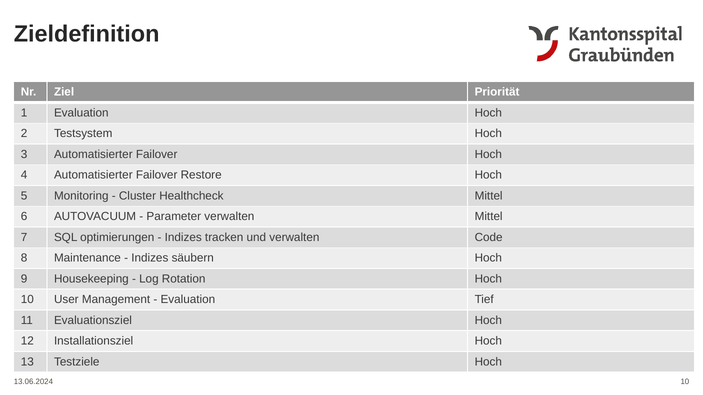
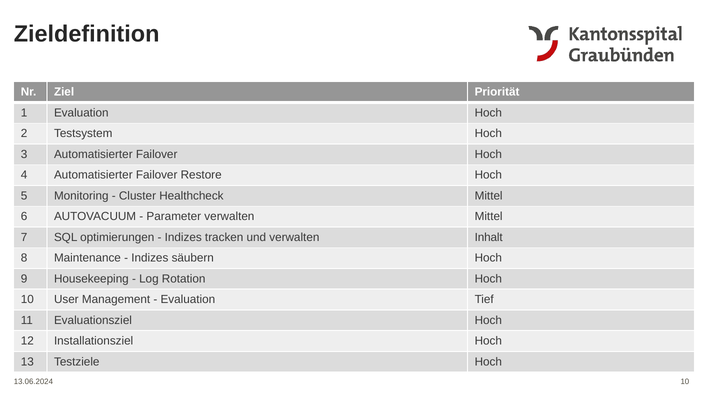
Code: Code -> Inhalt
